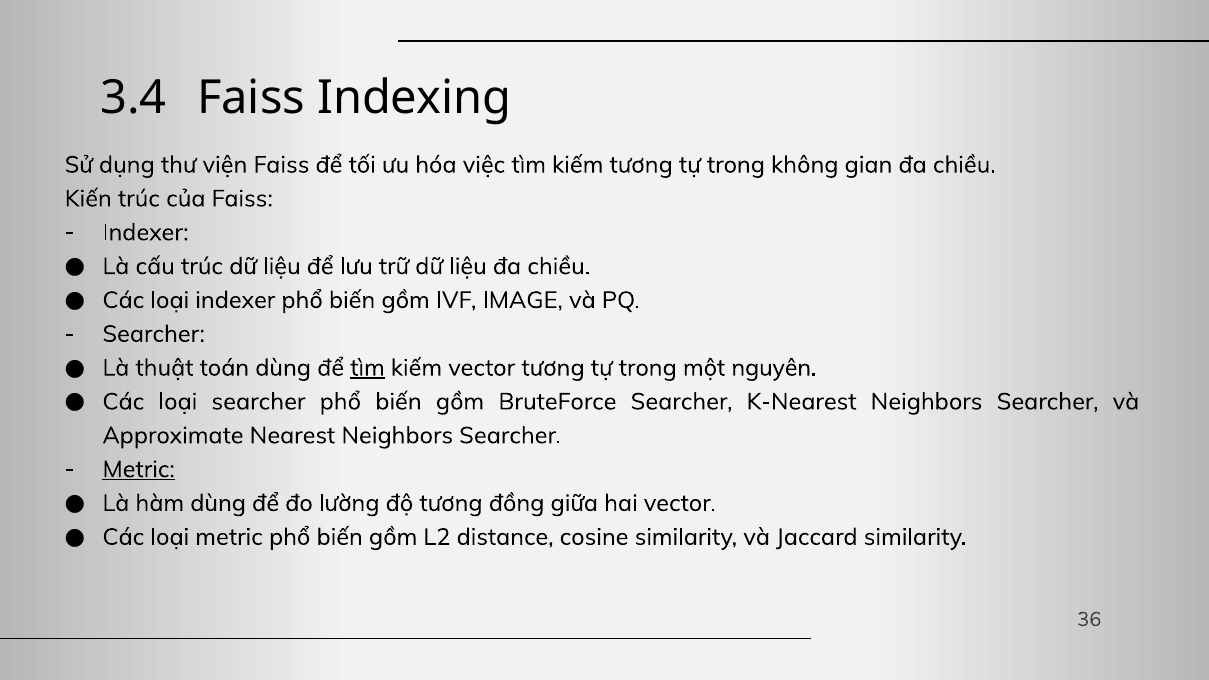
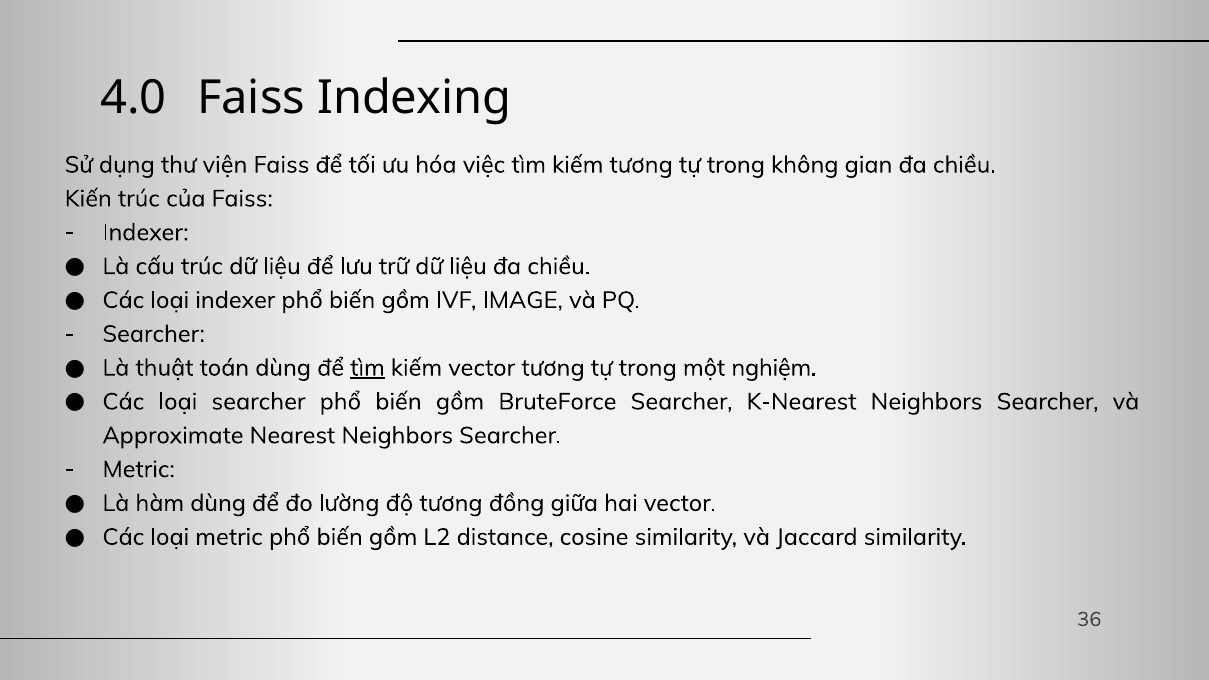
3.4: 3.4 -> 4.0
nguyên: nguyên -> nghiệm
Metric at (139, 469) underline: present -> none
